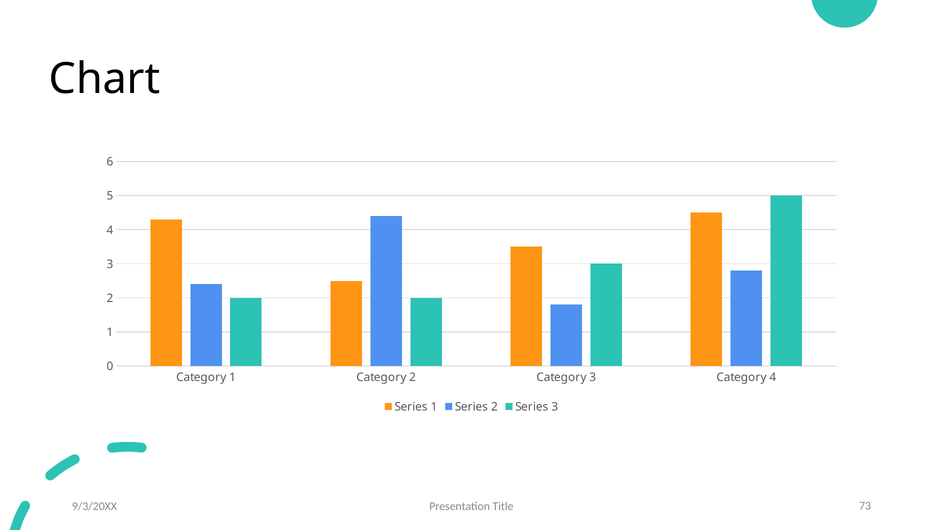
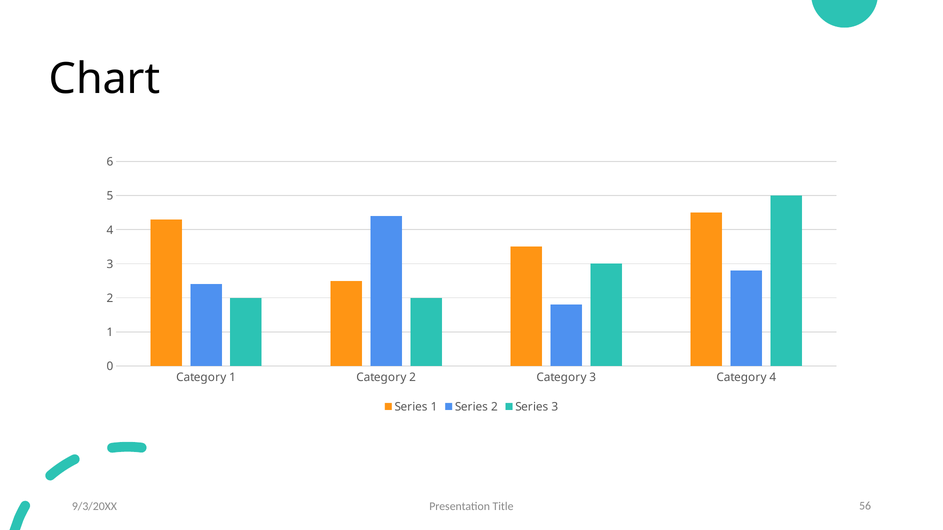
73: 73 -> 56
